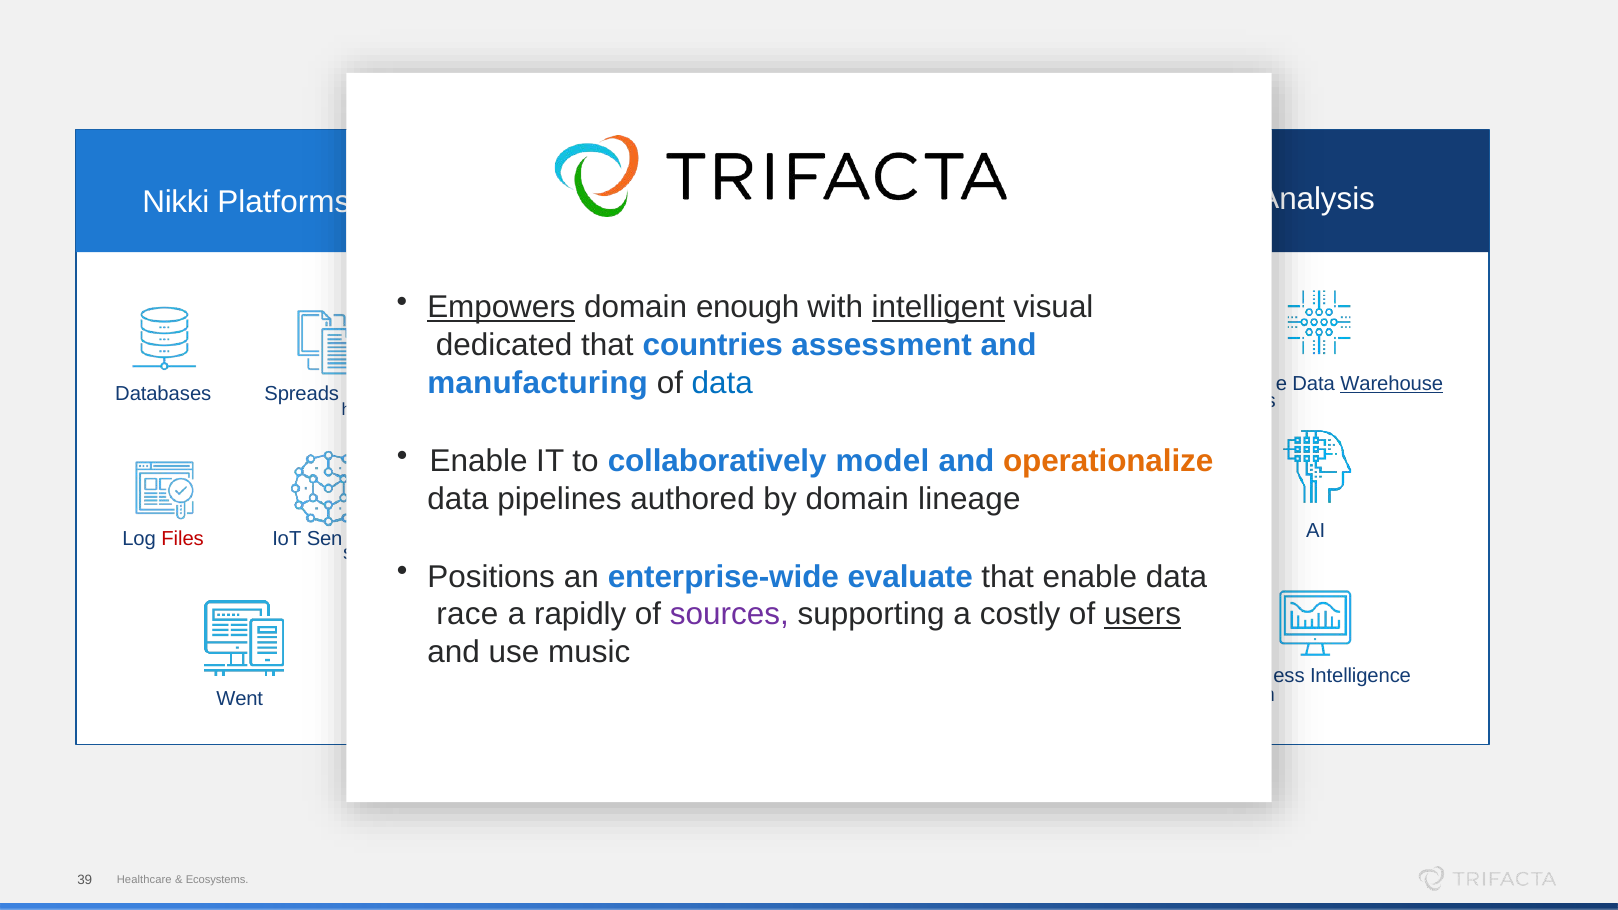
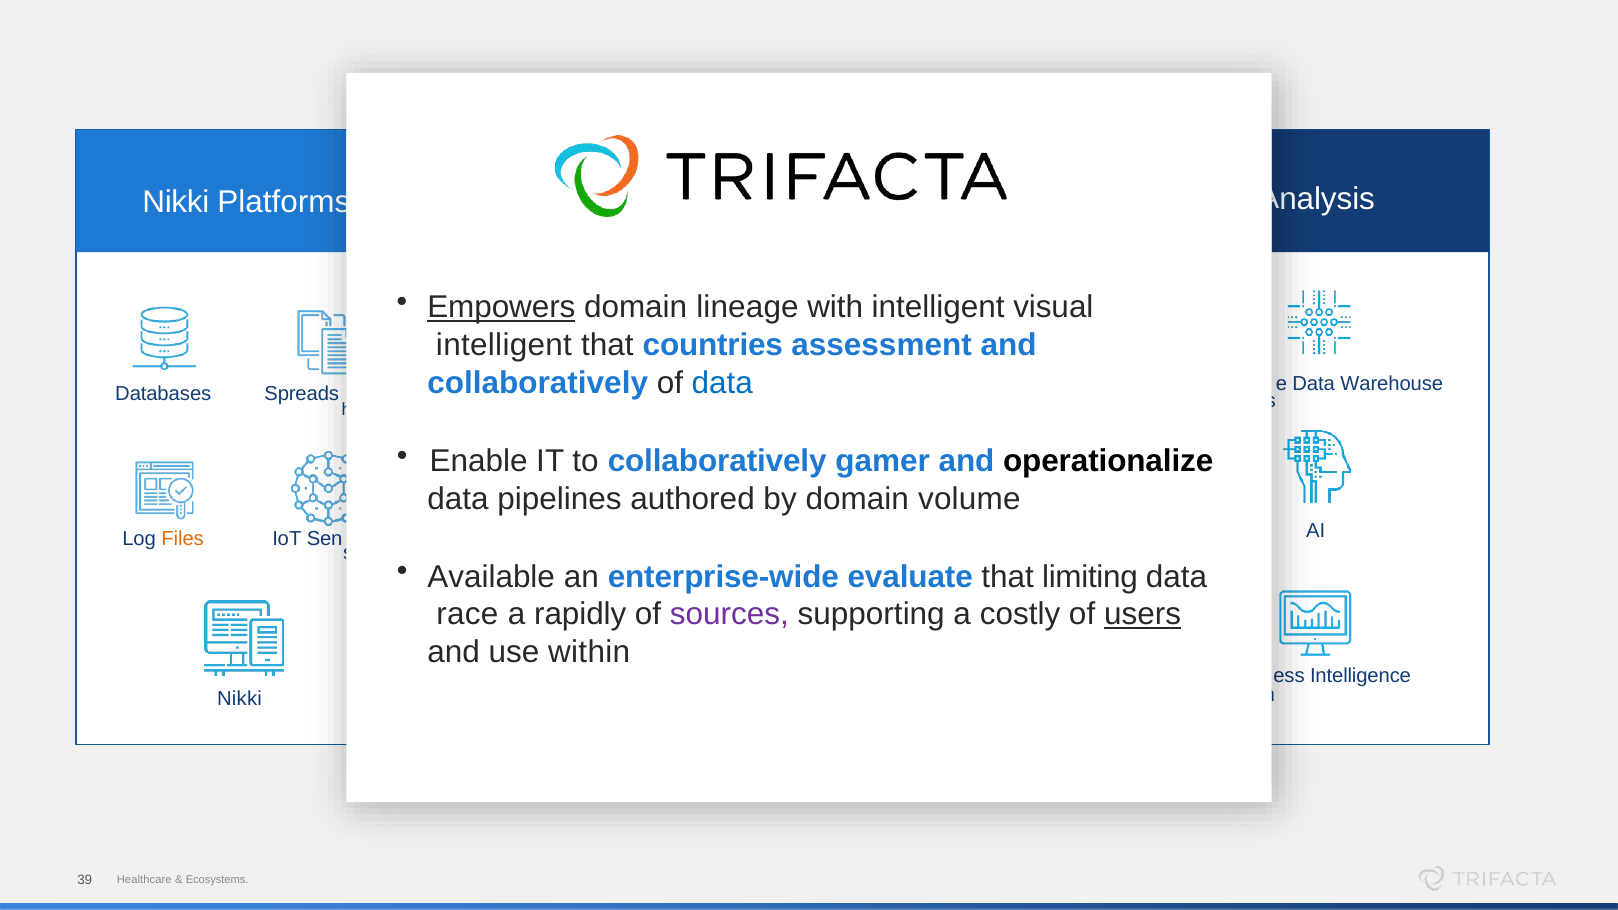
enough: enough -> lineage
intelligent at (938, 307) underline: present -> none
dedicated at (504, 345): dedicated -> intelligent
manufacturing at (538, 383): manufacturing -> collaboratively
Warehouse underline: present -> none
model: model -> gamer
operationalize colour: orange -> black
lineage: lineage -> volume
Files colour: red -> orange
Positions: Positions -> Available
that enable: enable -> limiting
music: music -> within
Went at (240, 699): Went -> Nikki
